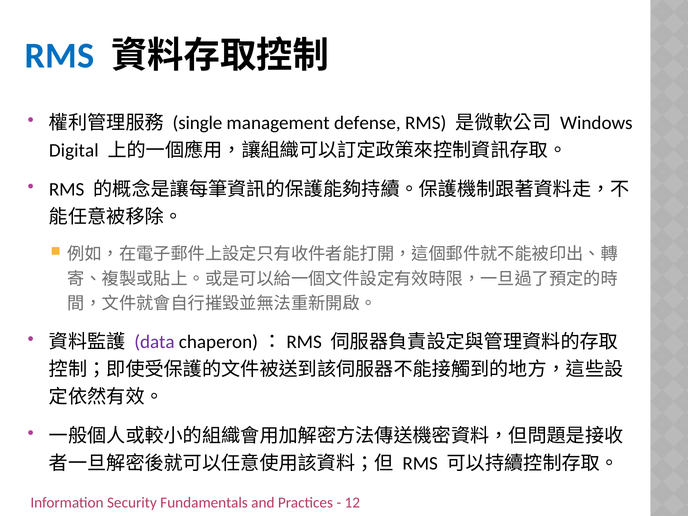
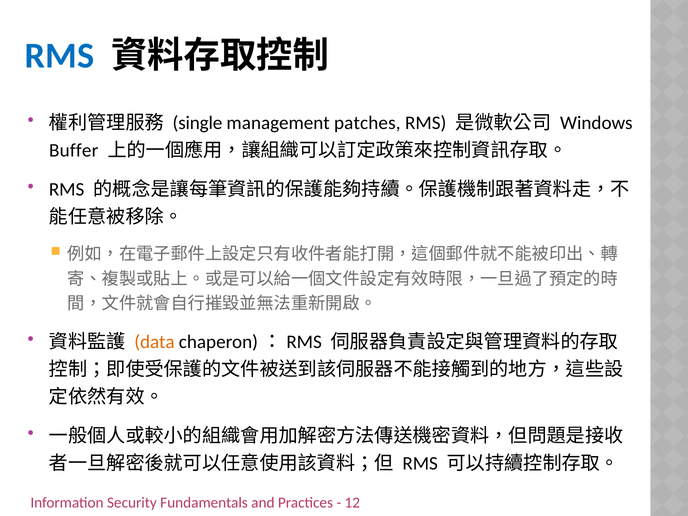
defense: defense -> patches
Digital: Digital -> Buffer
data colour: purple -> orange
